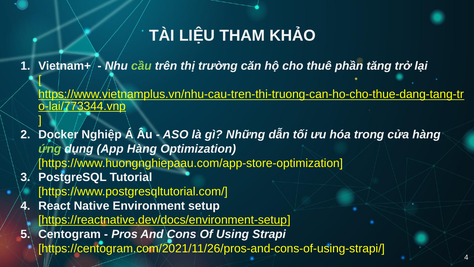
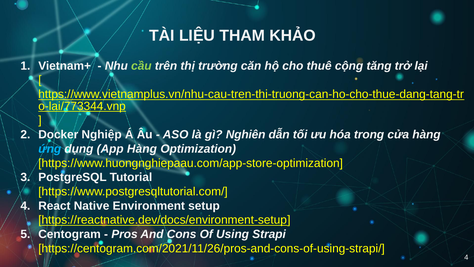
phần: phần -> cộng
Những: Những -> Nghiên
ứng colour: light green -> light blue
